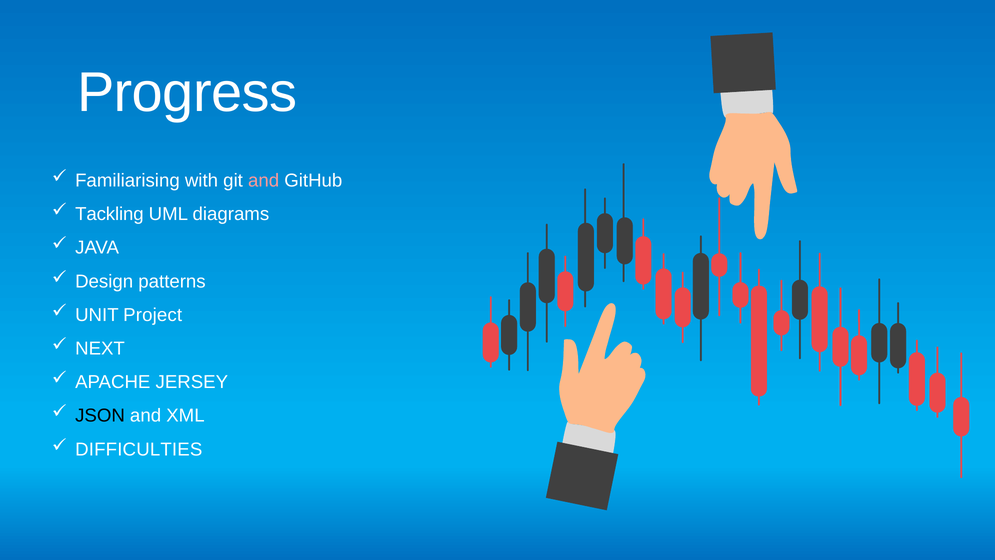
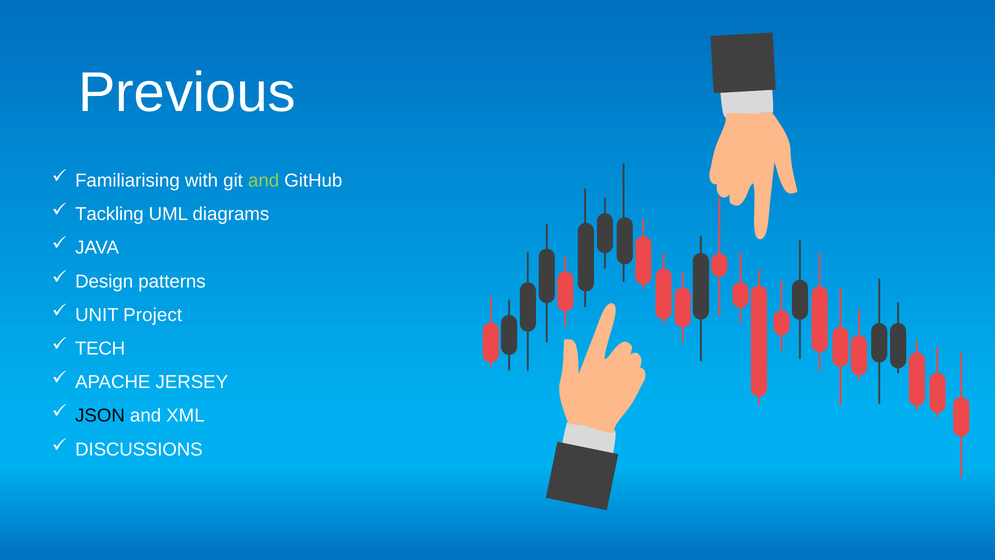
Progress: Progress -> Previous
and at (264, 181) colour: pink -> light green
NEXT: NEXT -> TECH
DIFFICULTIES: DIFFICULTIES -> DISCUSSIONS
